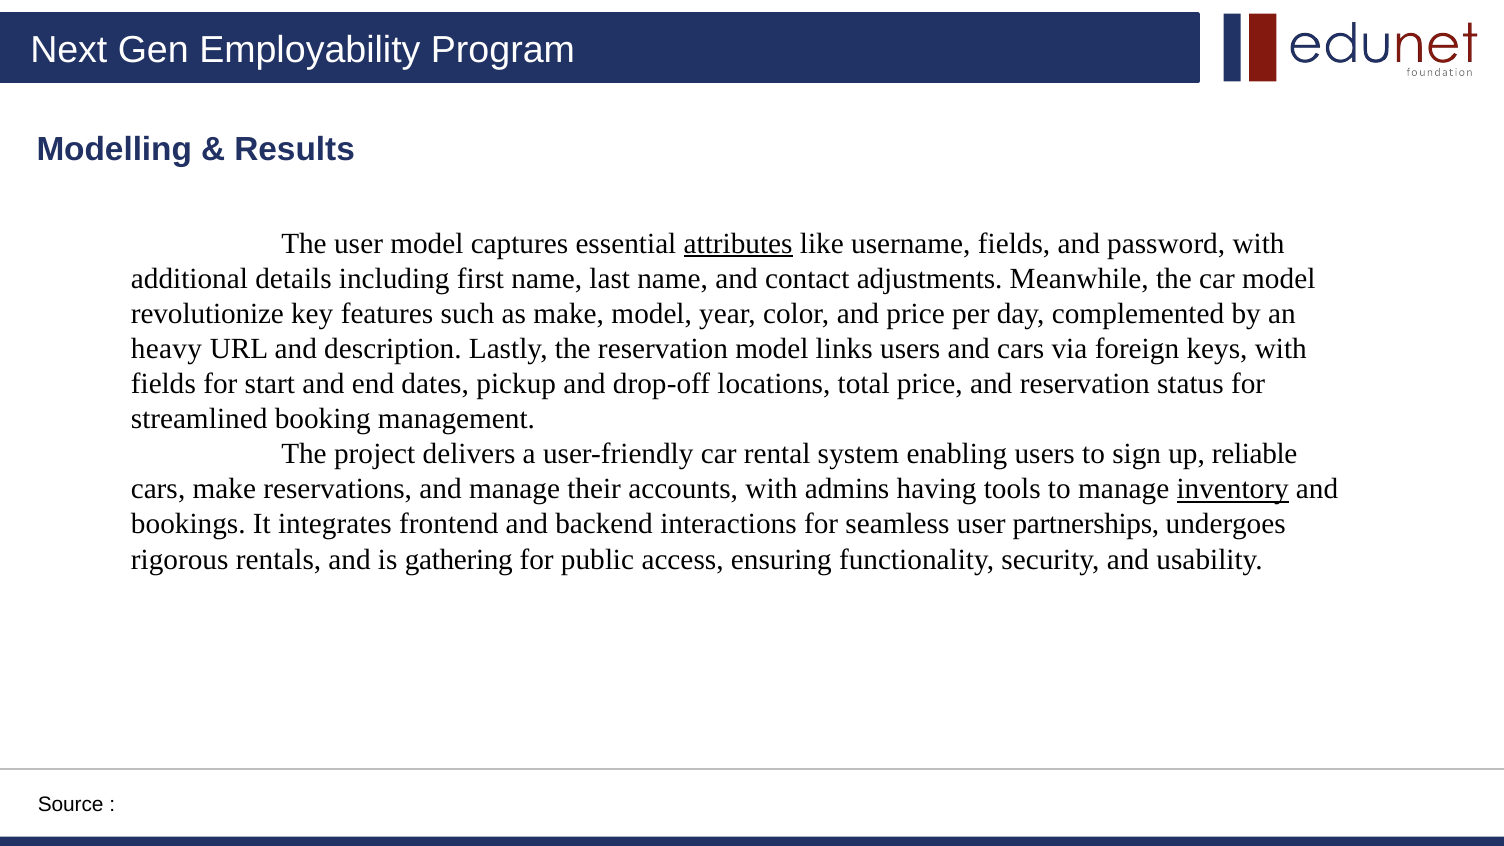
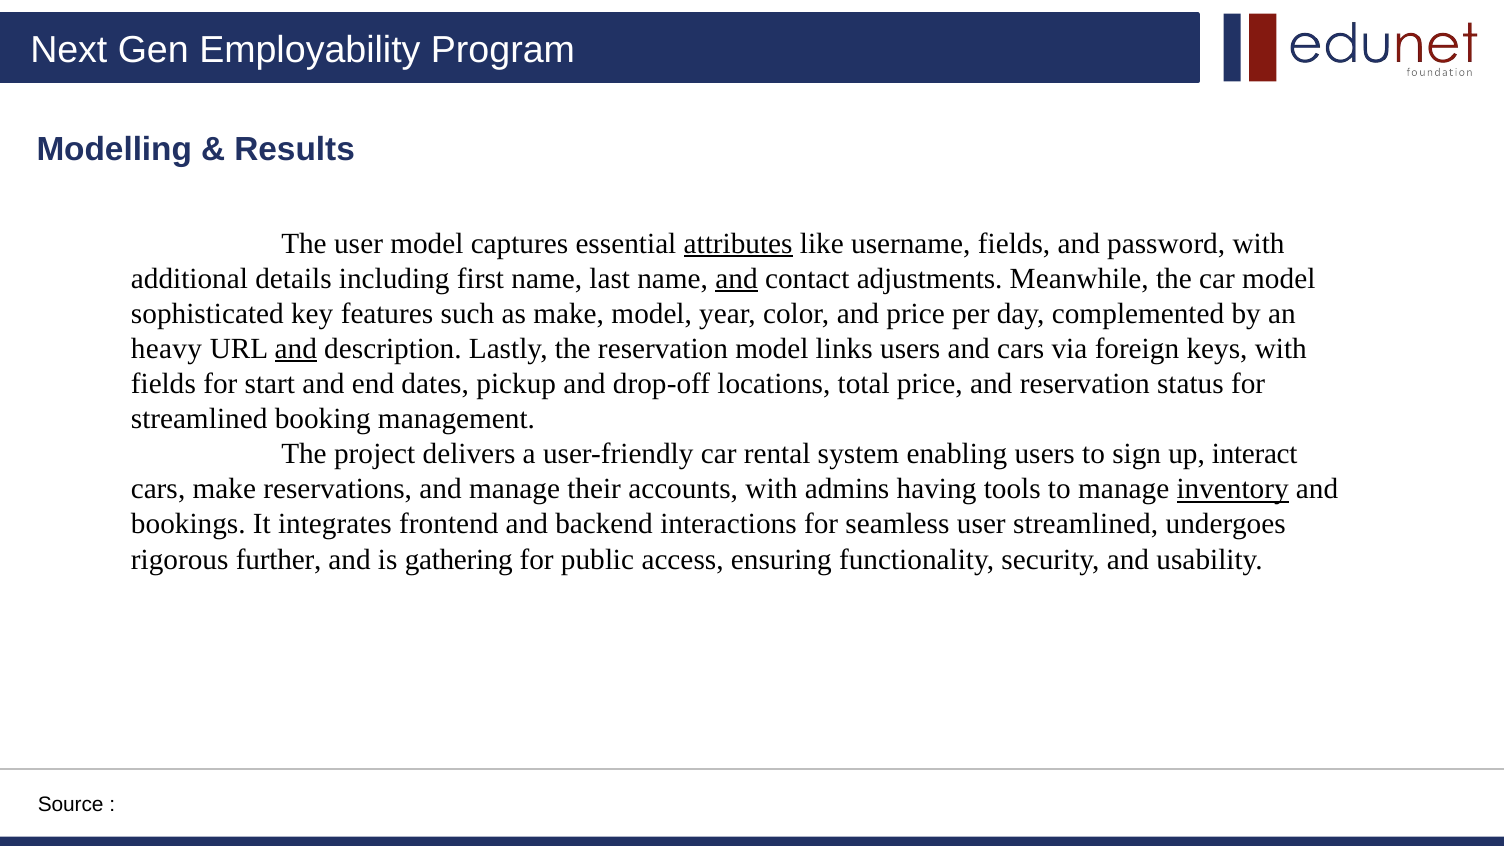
and at (737, 278) underline: none -> present
revolutionize: revolutionize -> sophisticated
and at (296, 349) underline: none -> present
reliable: reliable -> interact
user partnerships: partnerships -> streamlined
rentals: rentals -> further
